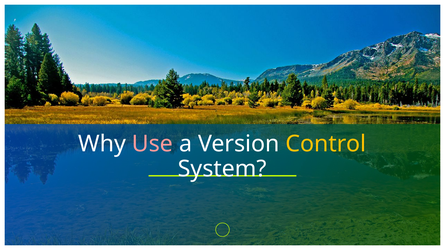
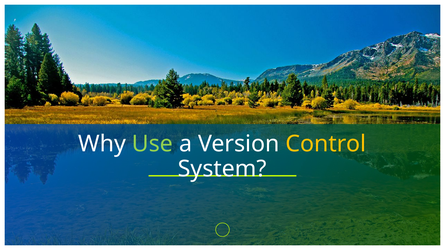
Use colour: pink -> light green
